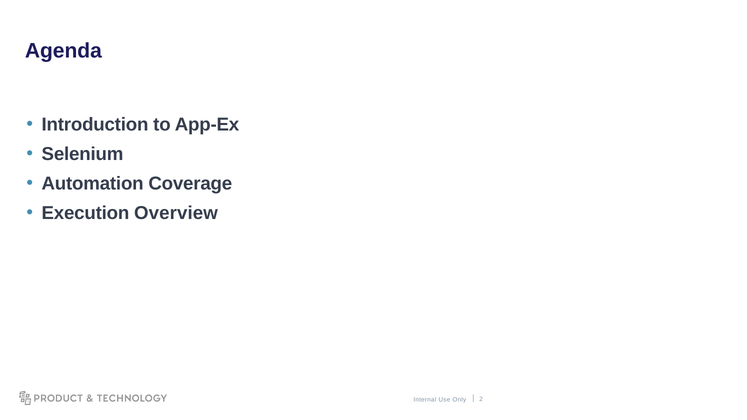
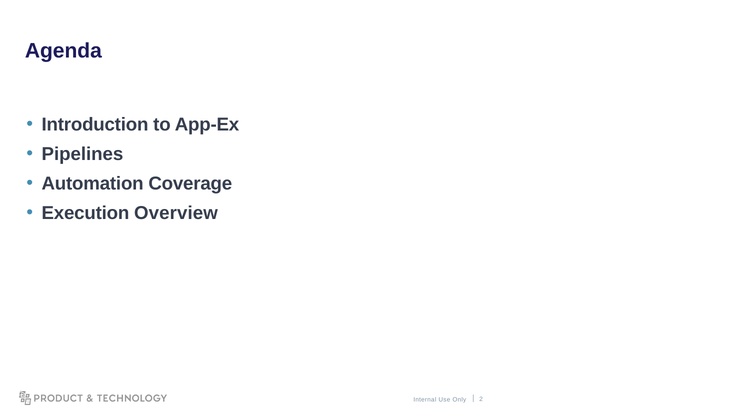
Selenium: Selenium -> Pipelines
